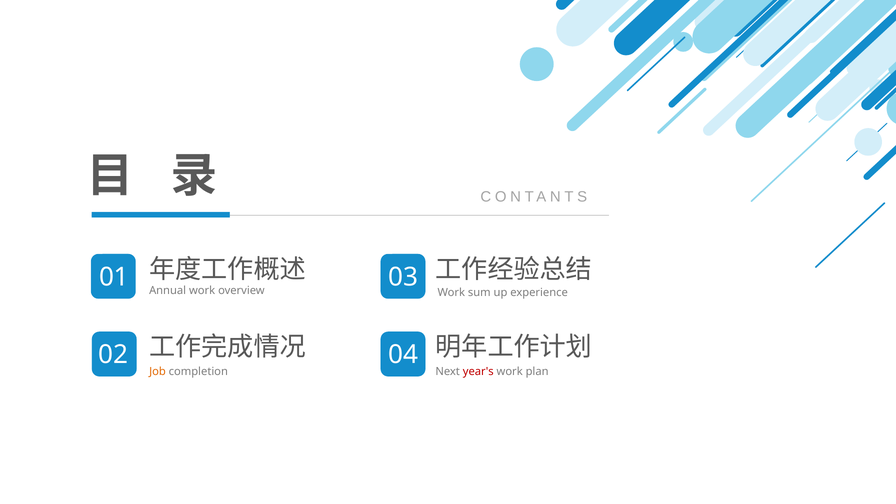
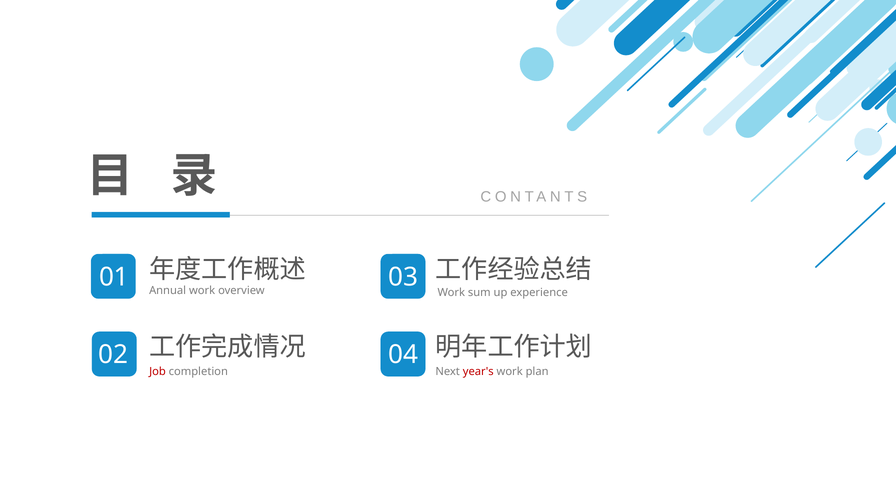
Job colour: orange -> red
